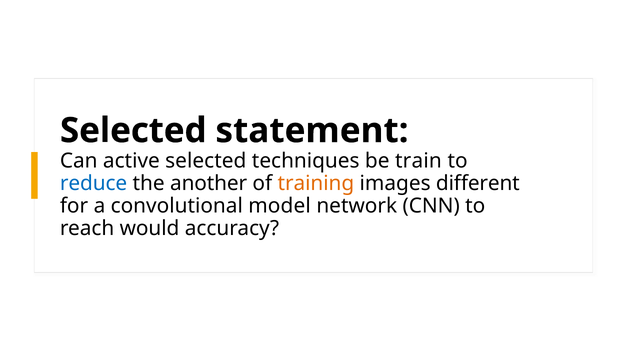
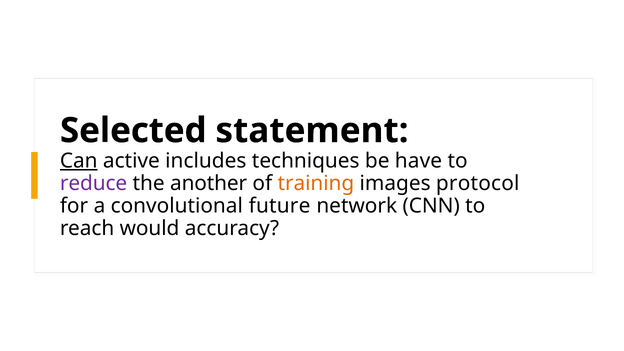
Can underline: none -> present
active selected: selected -> includes
train: train -> have
reduce colour: blue -> purple
different: different -> protocol
model: model -> future
